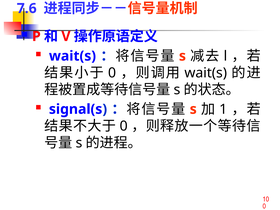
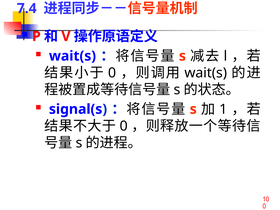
7.6: 7.6 -> 7.4
